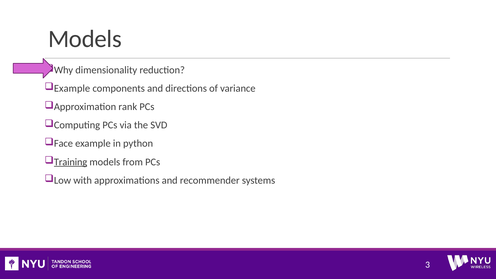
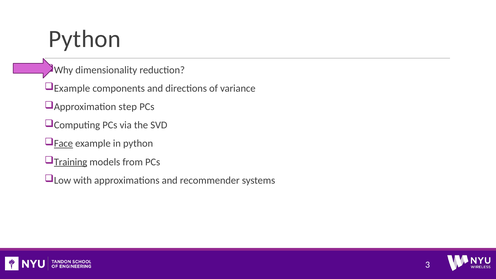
Models at (85, 39): Models -> Python
rank: rank -> step
Face underline: none -> present
